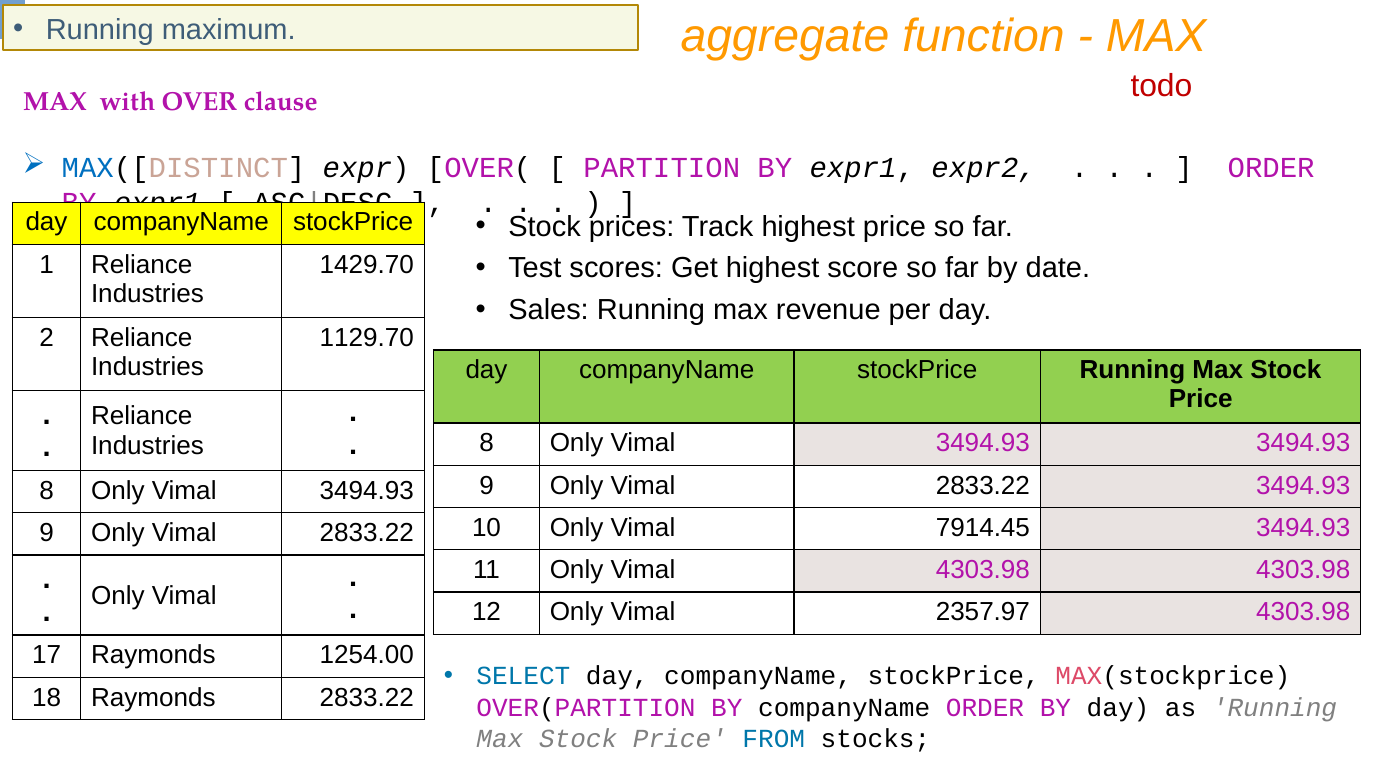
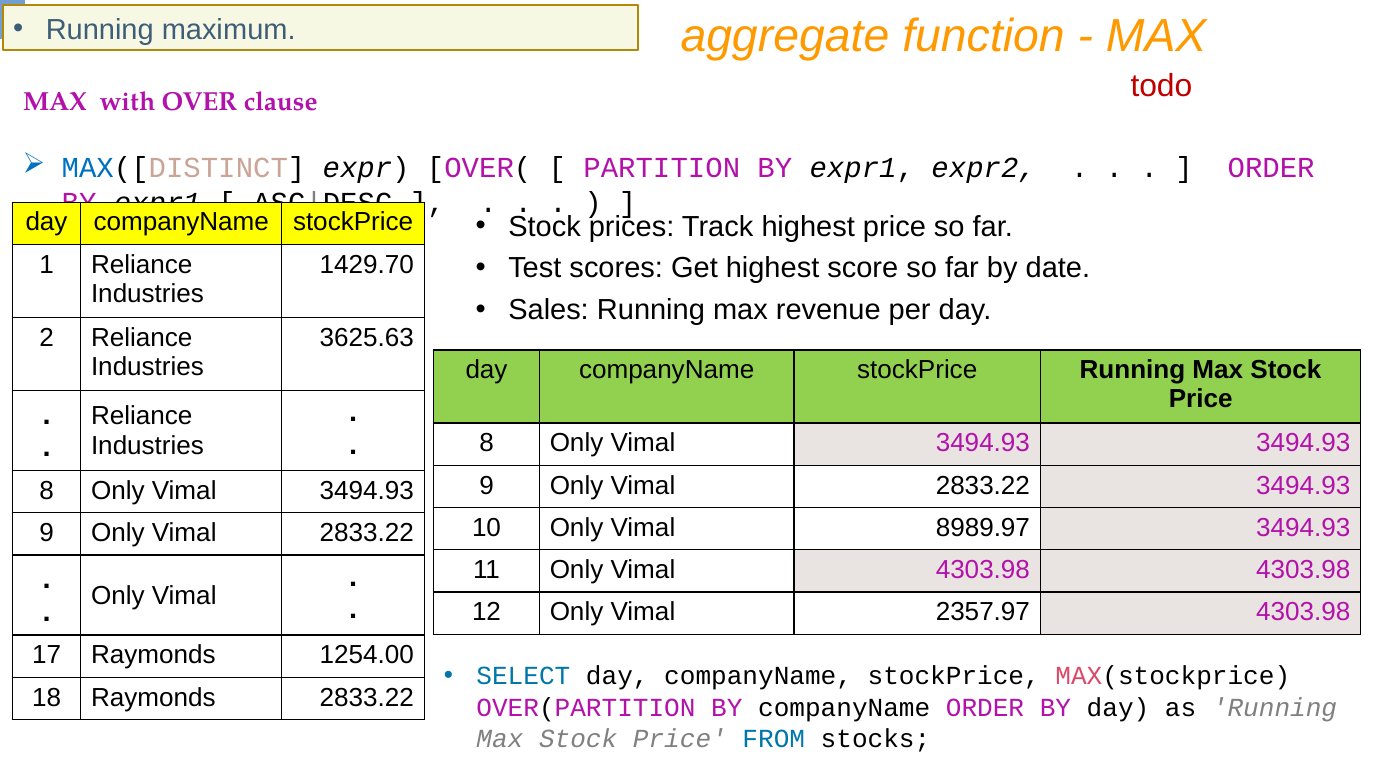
1129.70: 1129.70 -> 3625.63
7914.45: 7914.45 -> 8989.97
